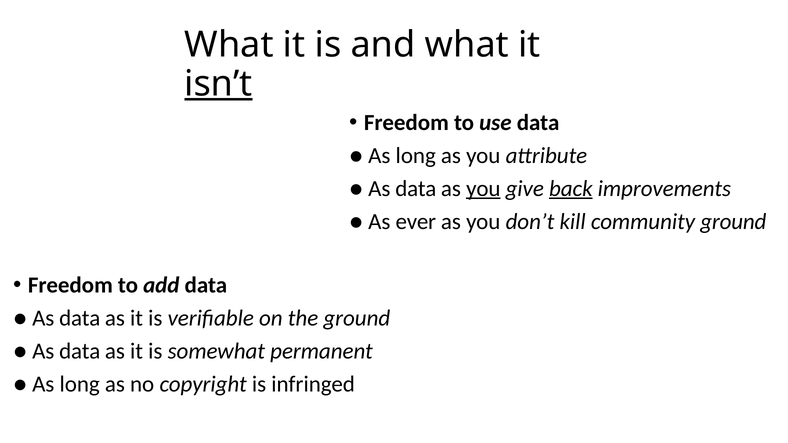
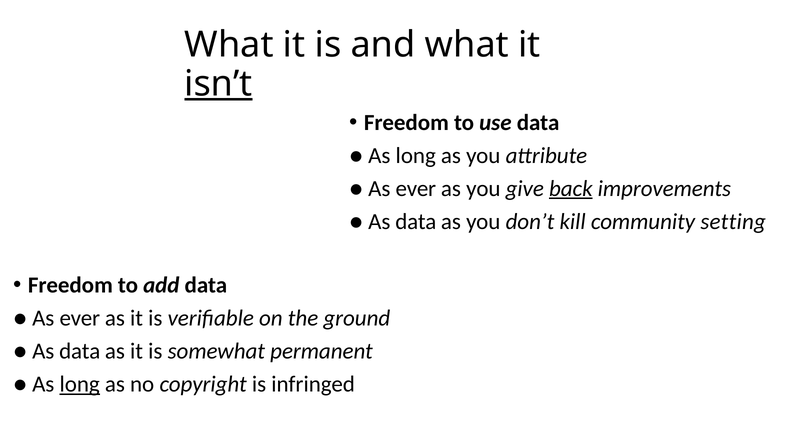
data at (416, 189): data -> ever
you at (483, 189) underline: present -> none
ever at (416, 222): ever -> data
community ground: ground -> setting
data at (80, 318): data -> ever
long at (80, 385) underline: none -> present
